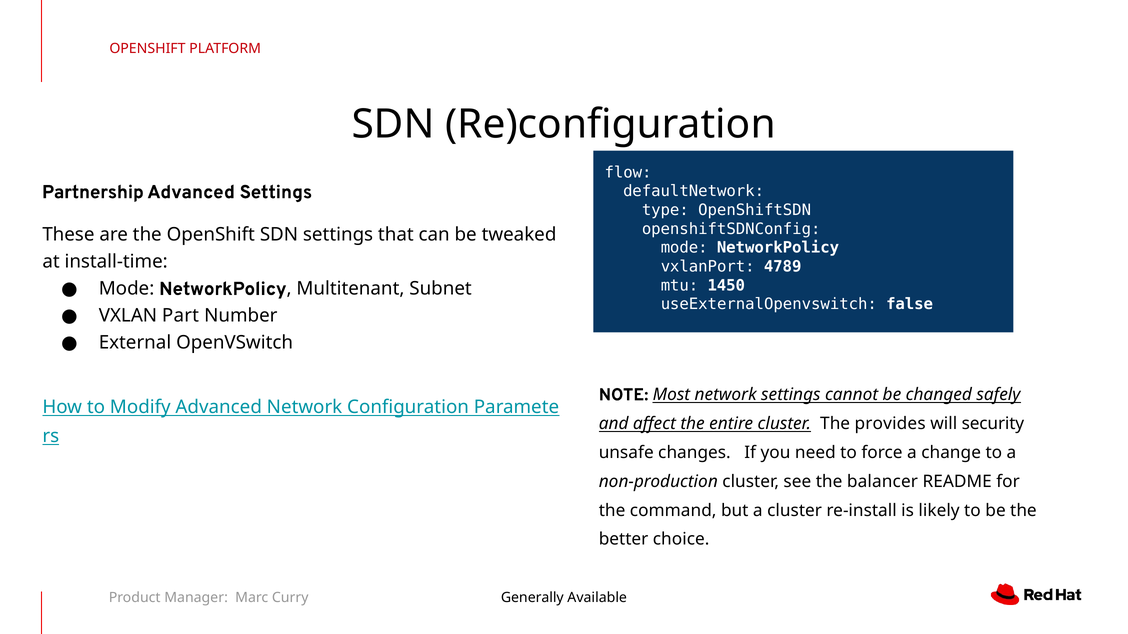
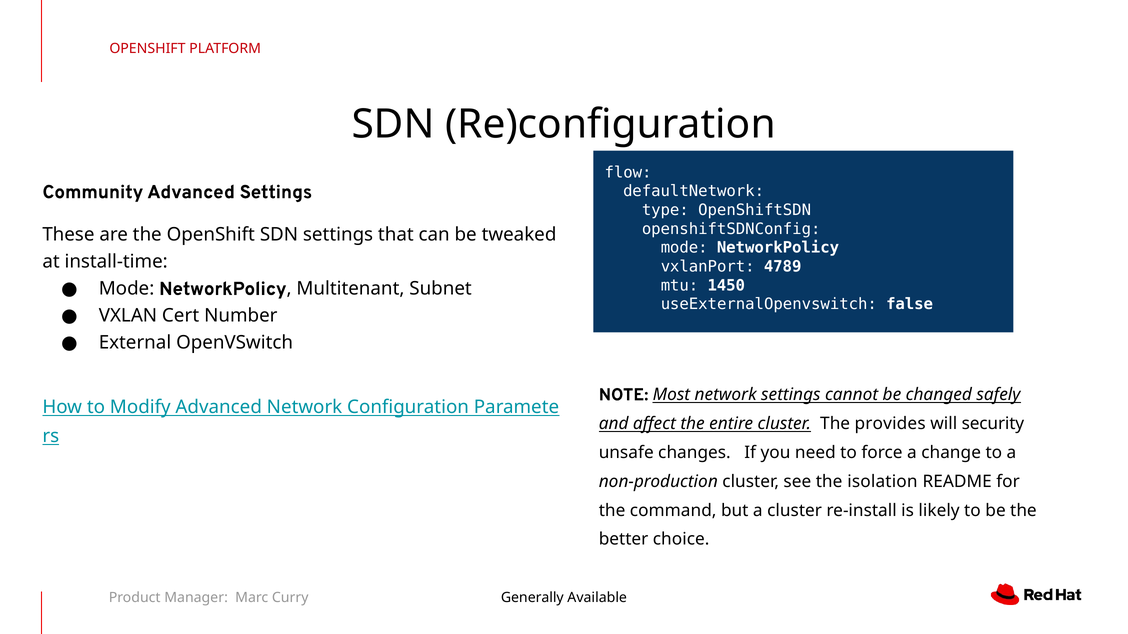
Partnership: Partnership -> Community
Part: Part -> Cert
balancer: balancer -> isolation
